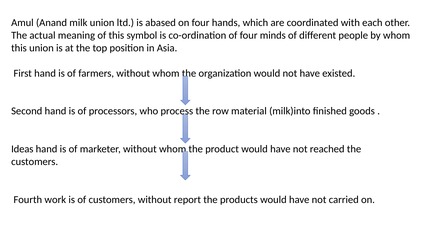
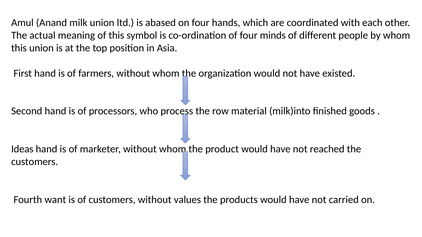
work: work -> want
report: report -> values
